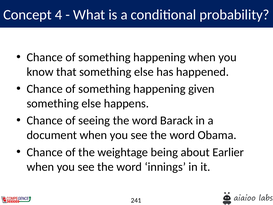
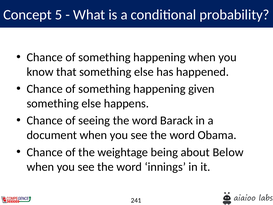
4: 4 -> 5
Earlier: Earlier -> Below
